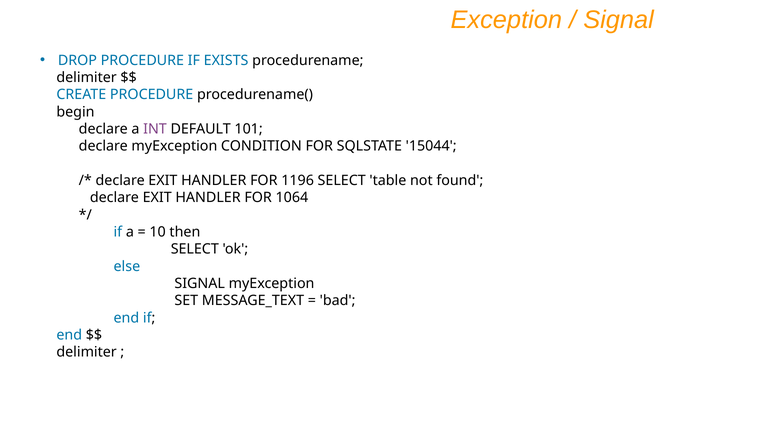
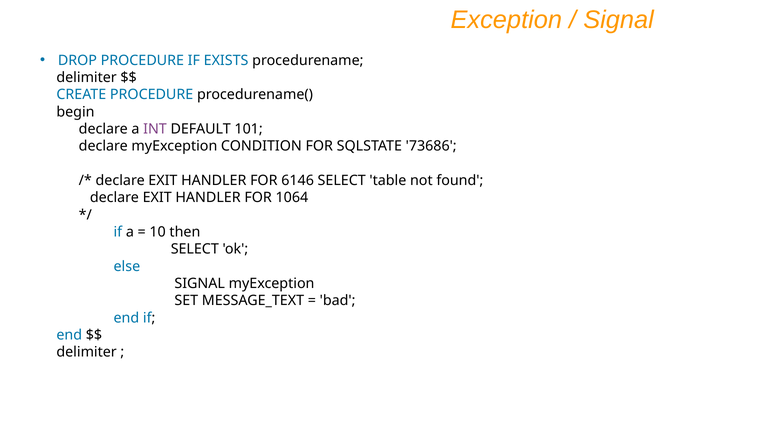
15044: 15044 -> 73686
1196: 1196 -> 6146
